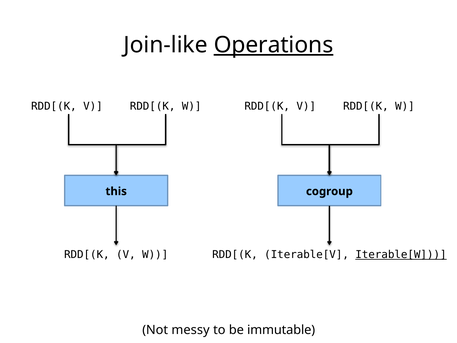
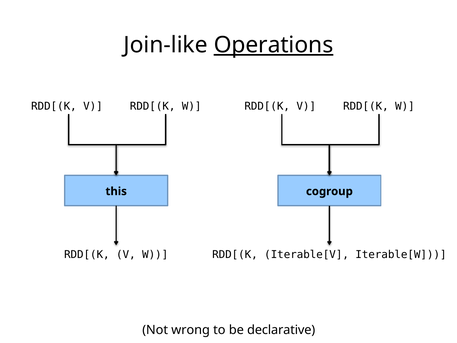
Iterable[W underline: present -> none
messy: messy -> wrong
immutable: immutable -> declarative
